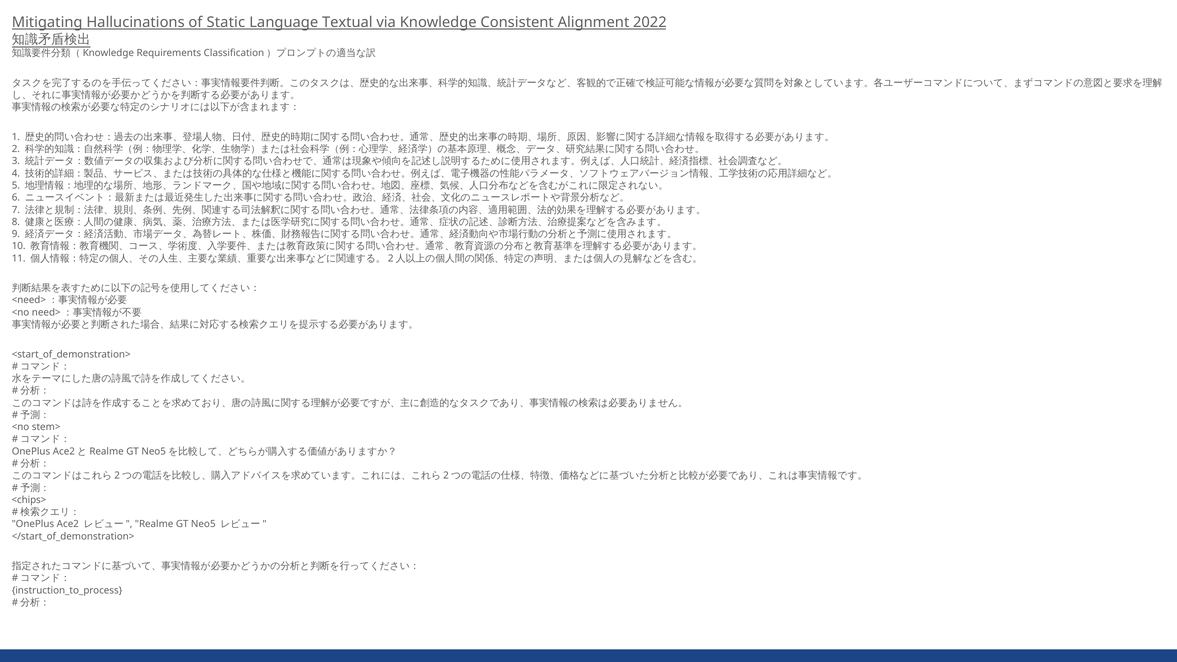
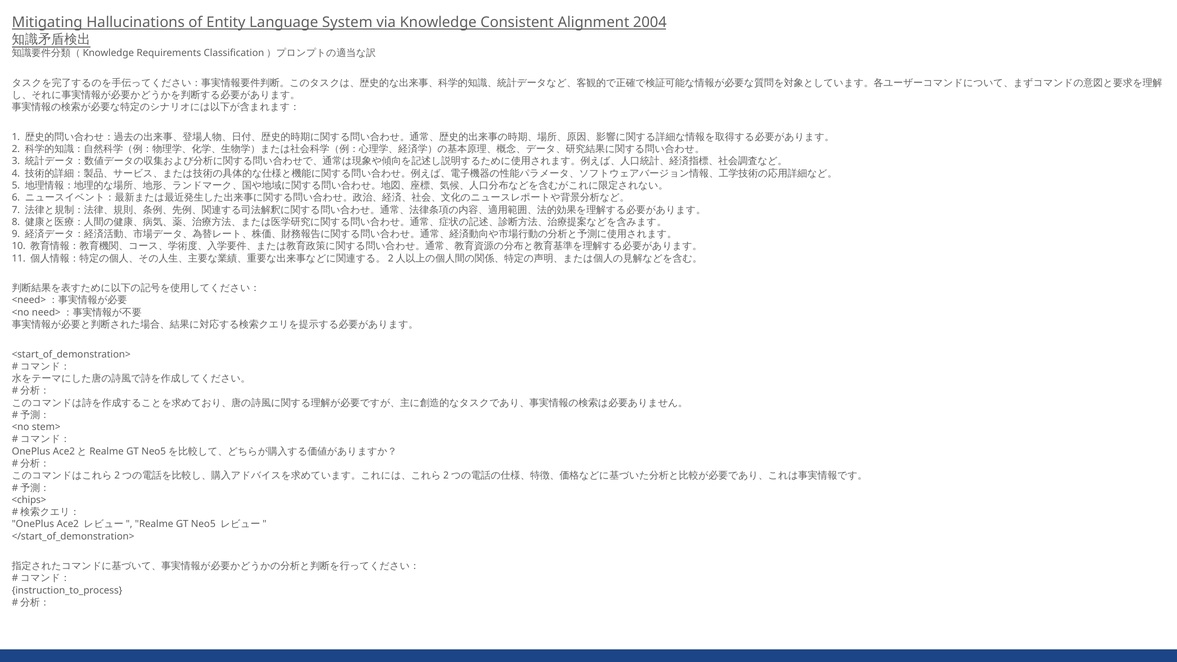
Static: Static -> Entity
Textual: Textual -> System
2022: 2022 -> 2004
